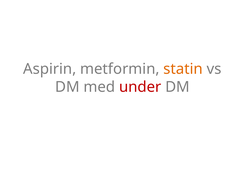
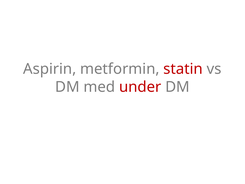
statin colour: orange -> red
